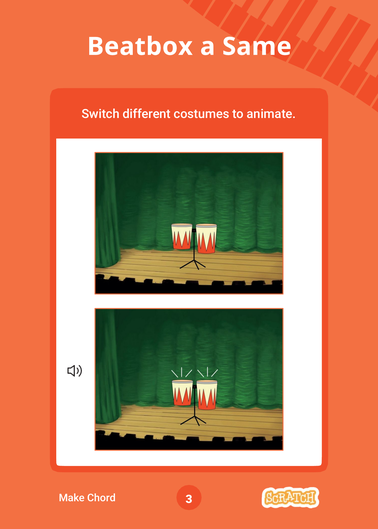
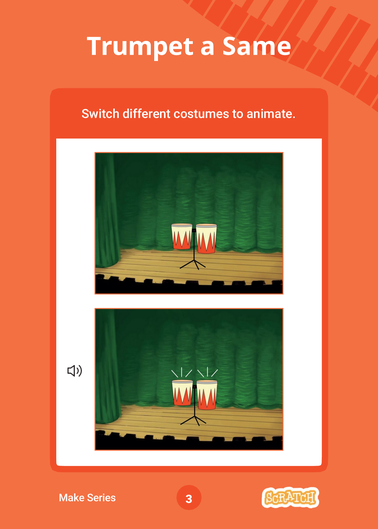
Beatbox: Beatbox -> Trumpet
Chord: Chord -> Series
